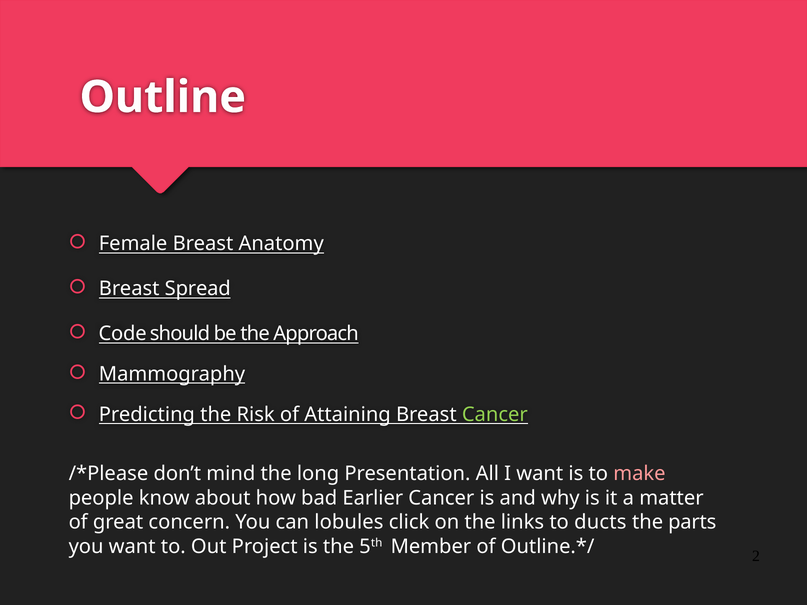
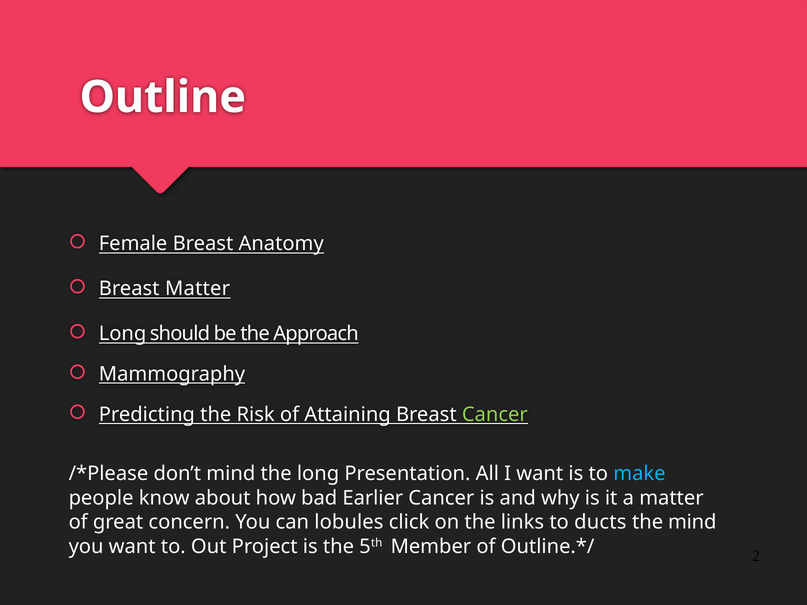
Breast Spread: Spread -> Matter
Code at (123, 334): Code -> Long
make colour: pink -> light blue
the parts: parts -> mind
